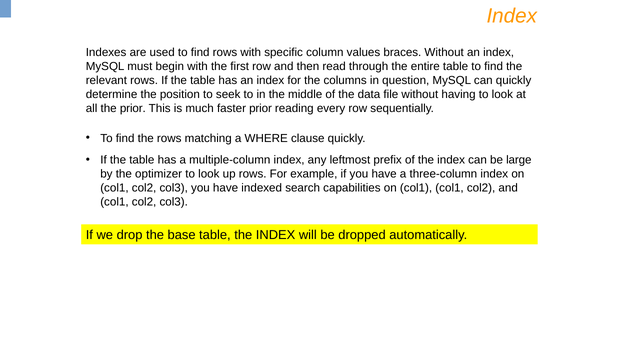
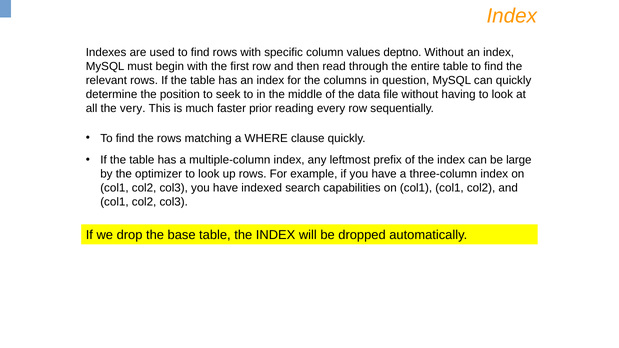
braces: braces -> deptno
the prior: prior -> very
